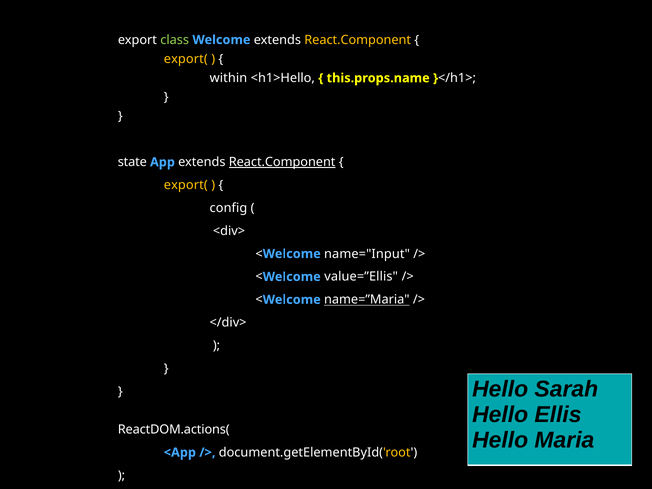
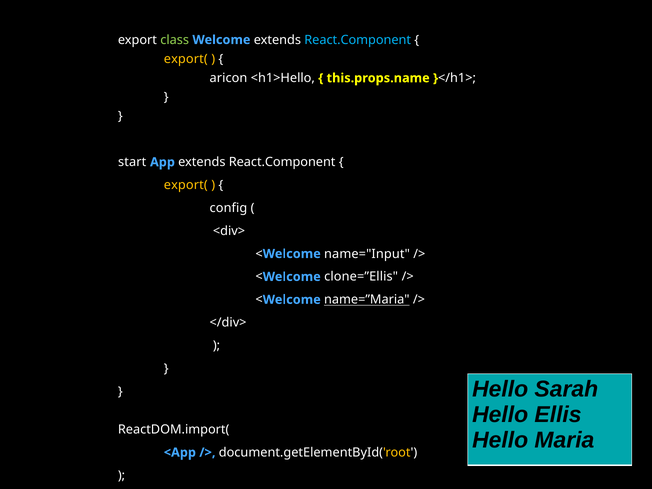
React.Component at (358, 40) colour: yellow -> light blue
within: within -> aricon
state: state -> start
React.Component at (282, 162) underline: present -> none
value=”Ellis: value=”Ellis -> clone=”Ellis
ReactDOM.actions(: ReactDOM.actions( -> ReactDOM.import(
